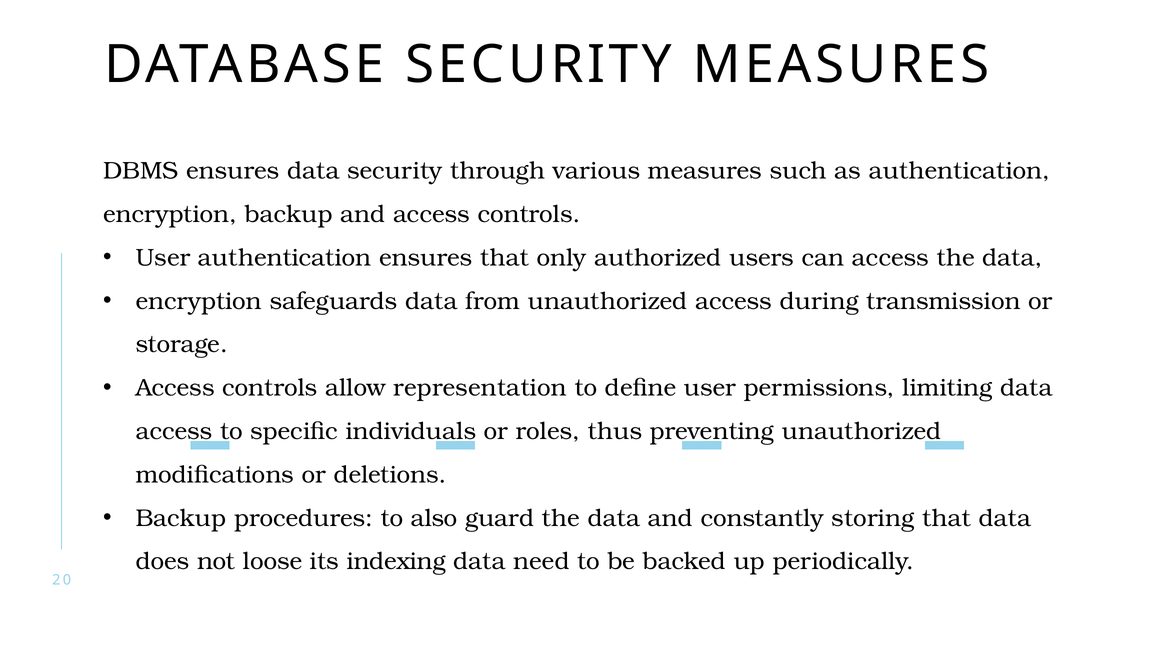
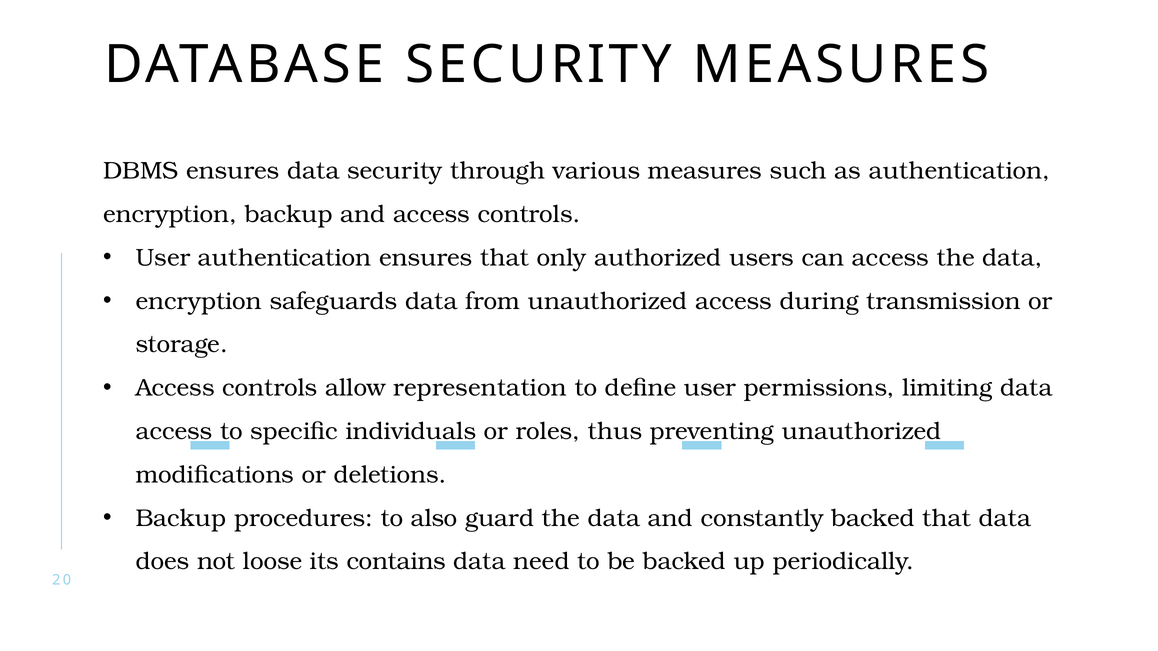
constantly storing: storing -> backed
indexing: indexing -> contains
